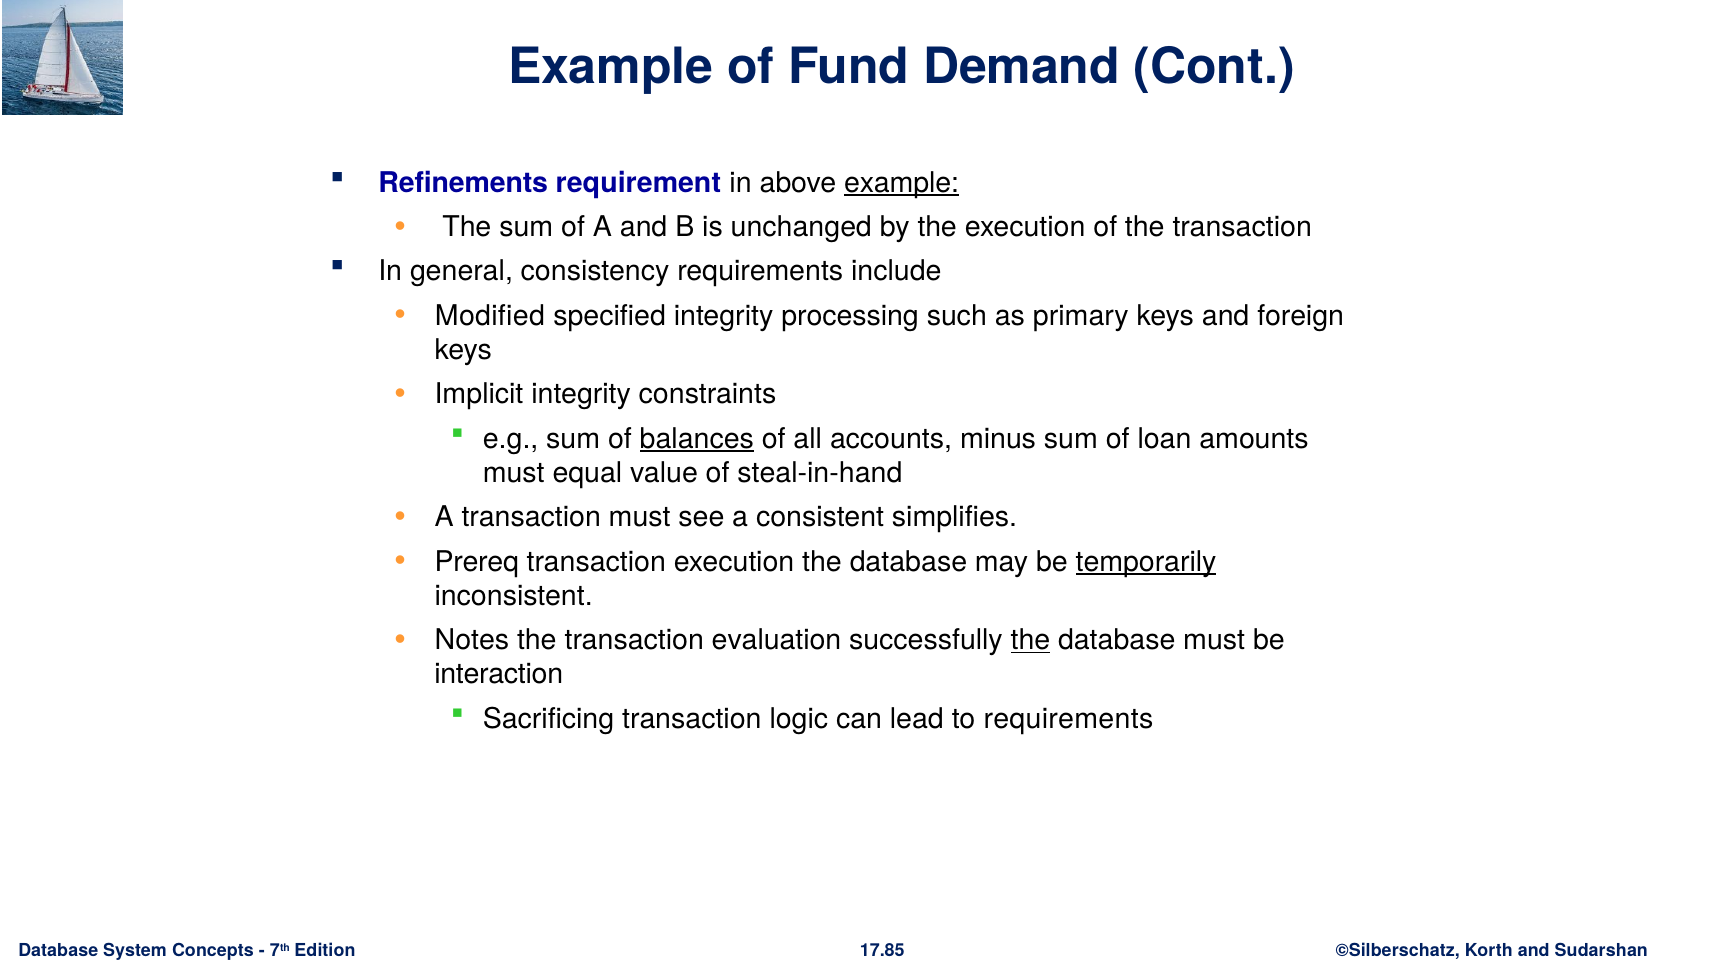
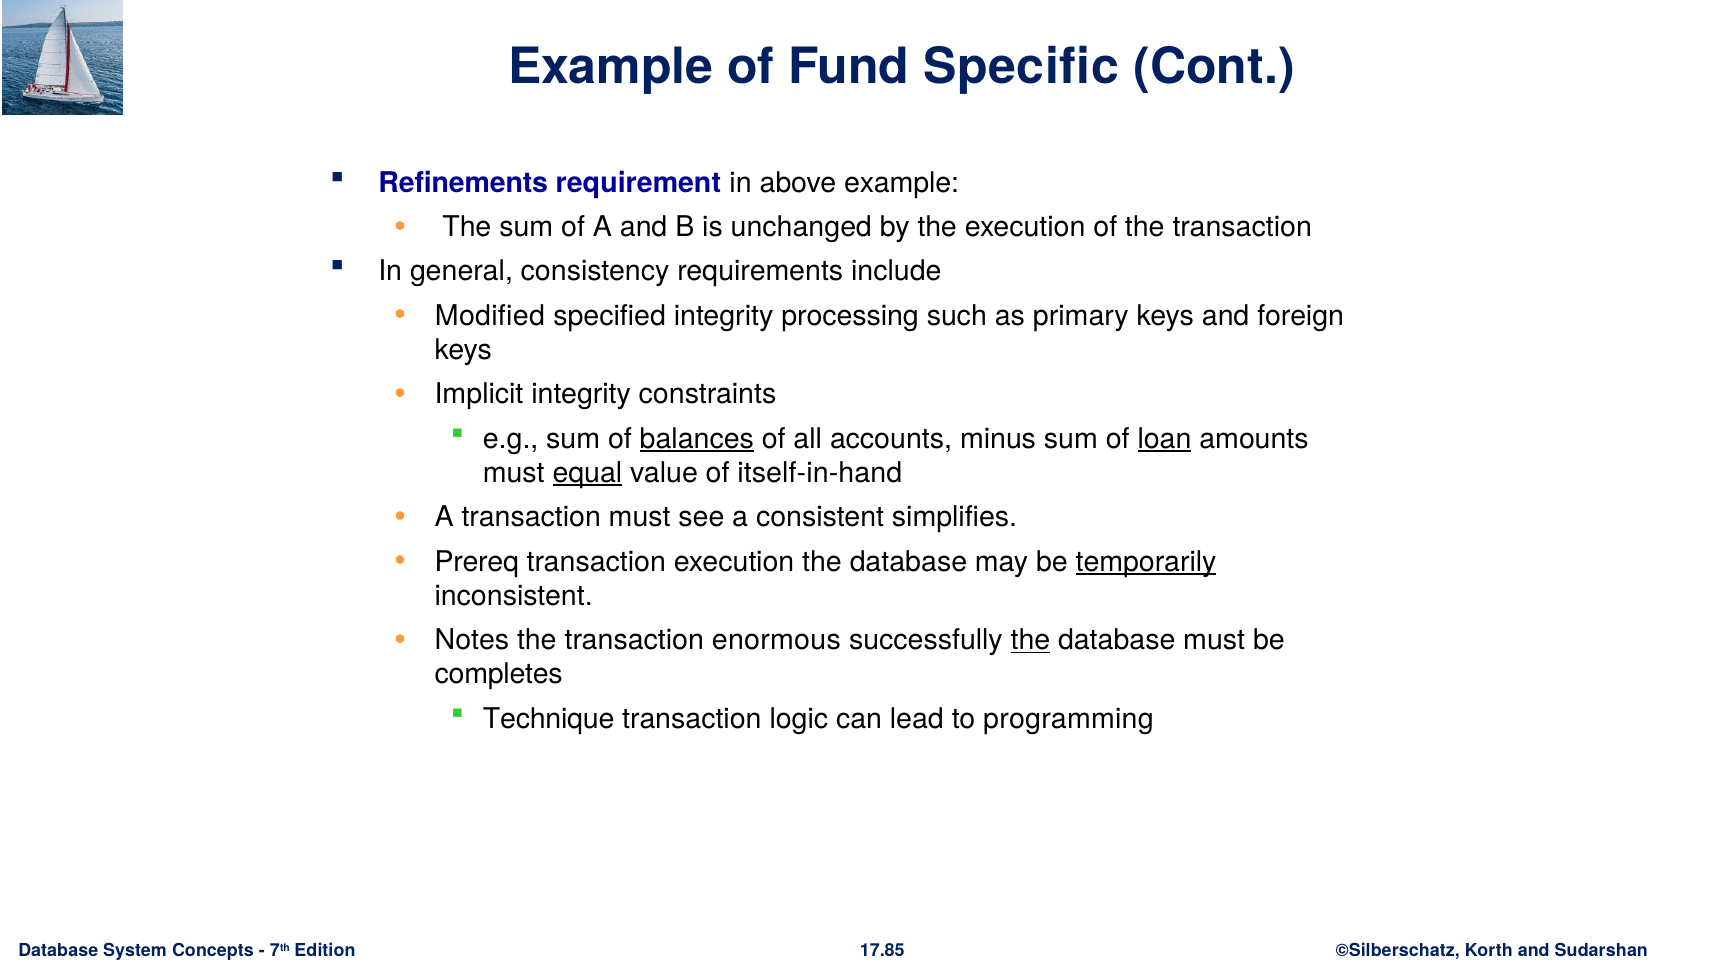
Demand: Demand -> Specific
example at (902, 183) underline: present -> none
loan underline: none -> present
equal underline: none -> present
steal-in-hand: steal-in-hand -> itself-in-hand
evaluation: evaluation -> enormous
interaction: interaction -> completes
Sacrificing: Sacrificing -> Technique
to requirements: requirements -> programming
